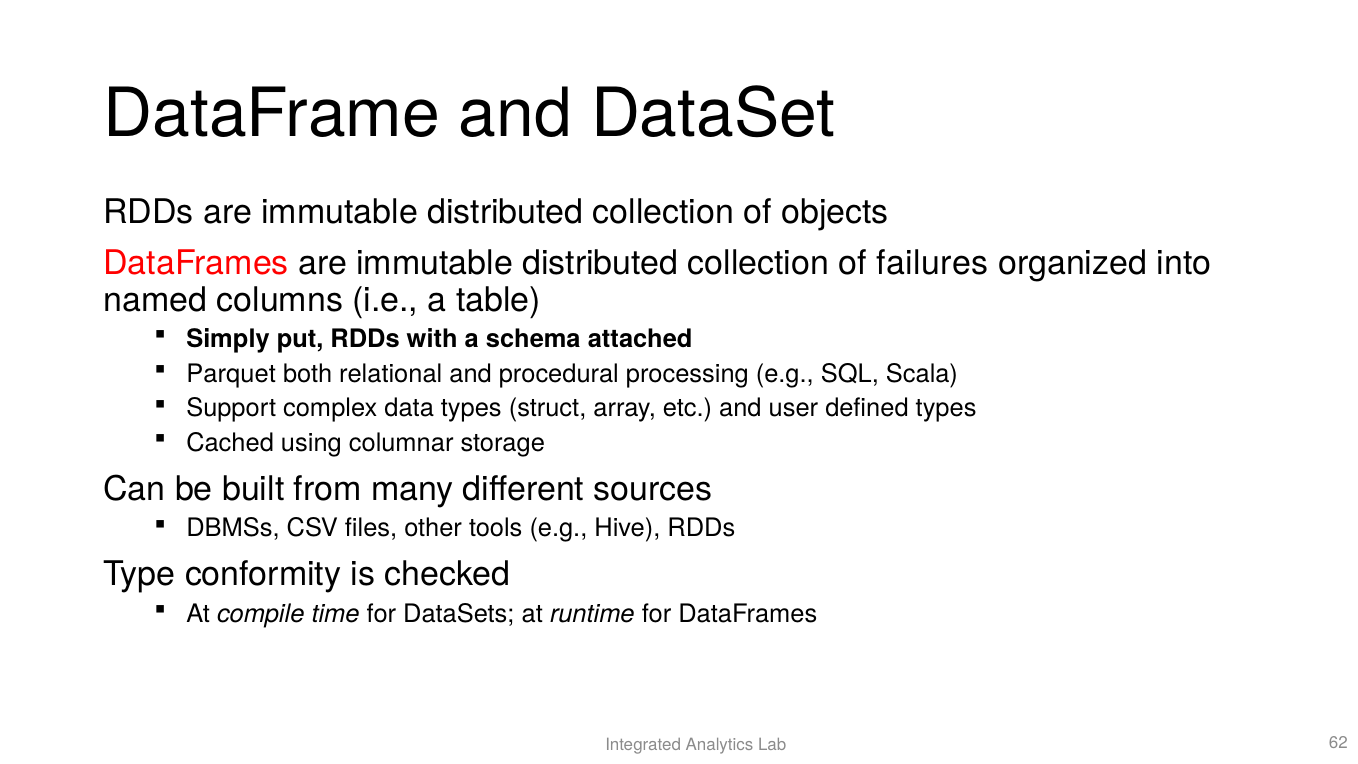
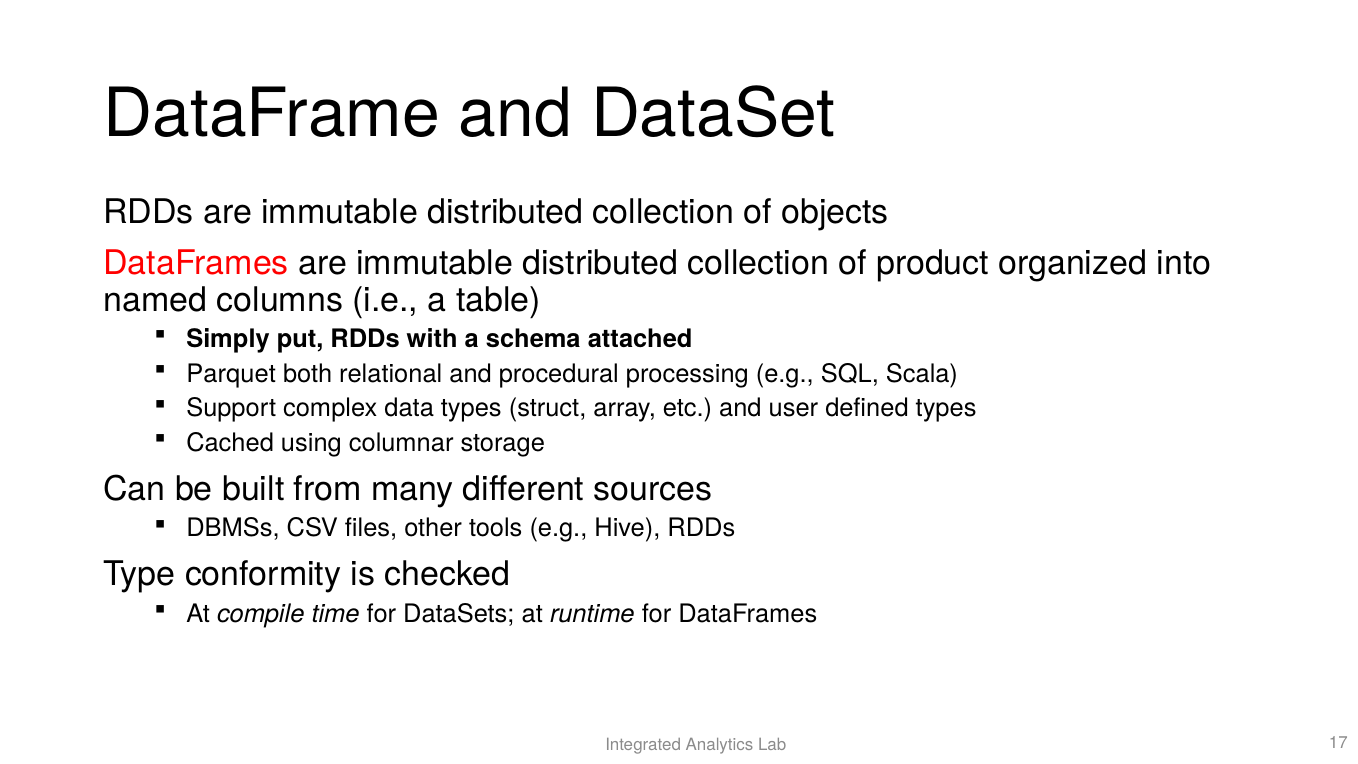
failures: failures -> product
62: 62 -> 17
